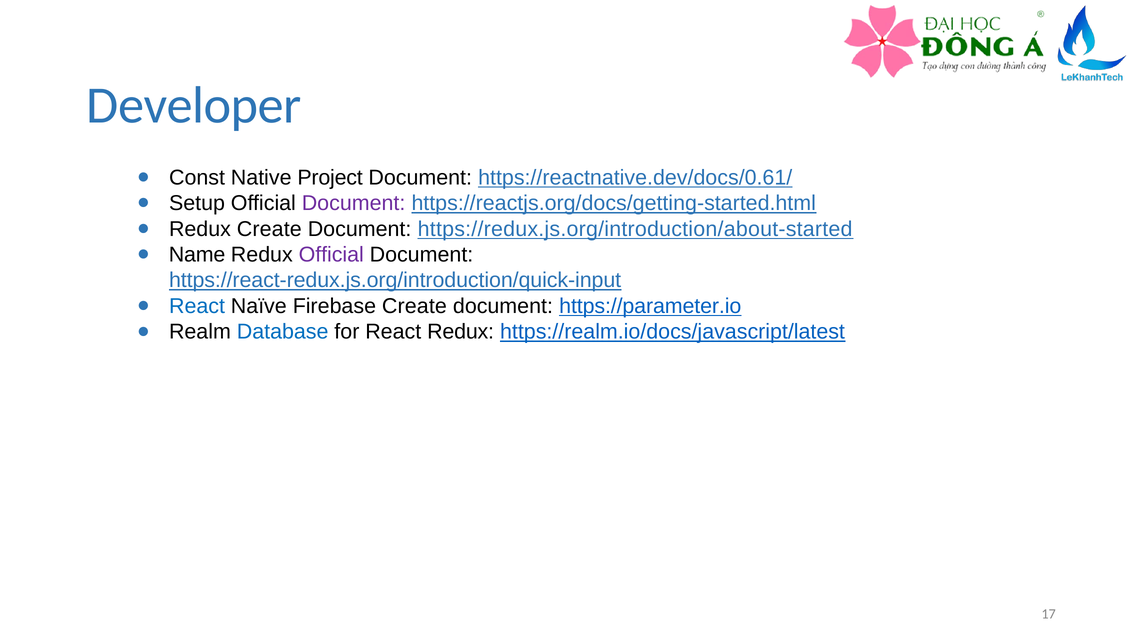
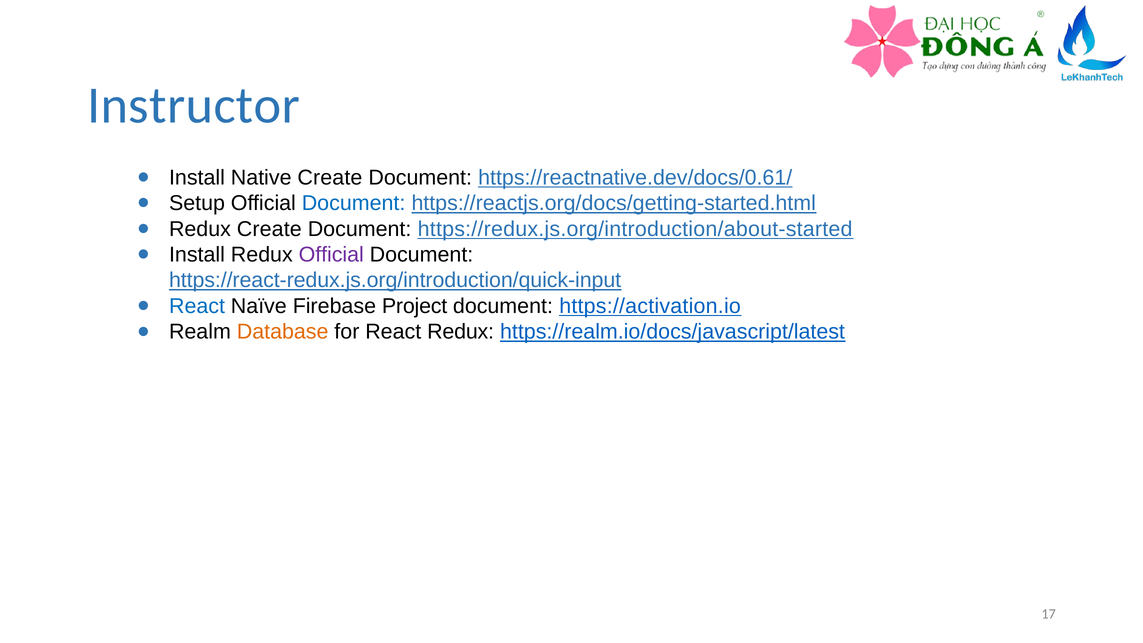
Developer: Developer -> Instructor
Const at (197, 177): Const -> Install
Native Project: Project -> Create
Document at (354, 203) colour: purple -> blue
Name at (197, 255): Name -> Install
Firebase Create: Create -> Project
https://parameter.io: https://parameter.io -> https://activation.io
Database colour: blue -> orange
